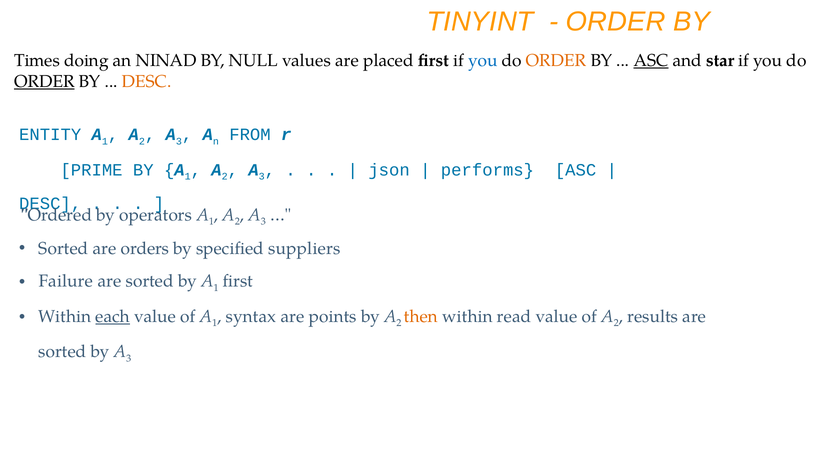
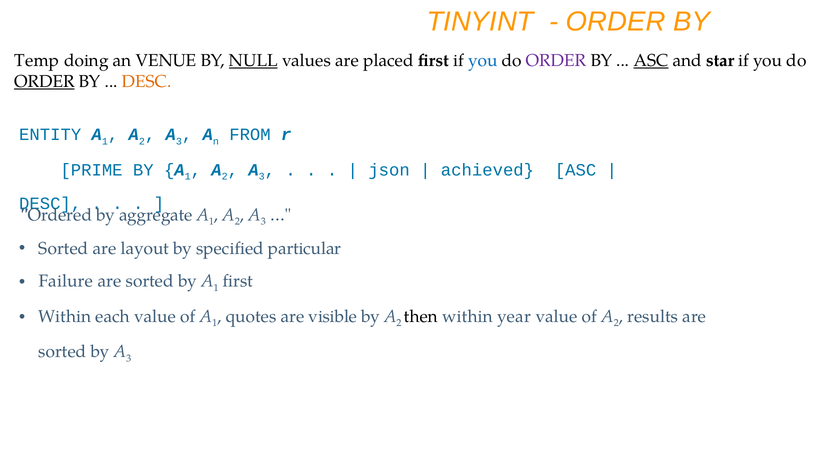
Times: Times -> Temp
NINAD: NINAD -> VENUE
NULL underline: none -> present
ORDER at (556, 61) colour: orange -> purple
performs: performs -> achieved
operators: operators -> aggregate
orders: orders -> layout
suppliers: suppliers -> particular
each underline: present -> none
syntax: syntax -> quotes
points: points -> visible
then colour: orange -> black
read: read -> year
